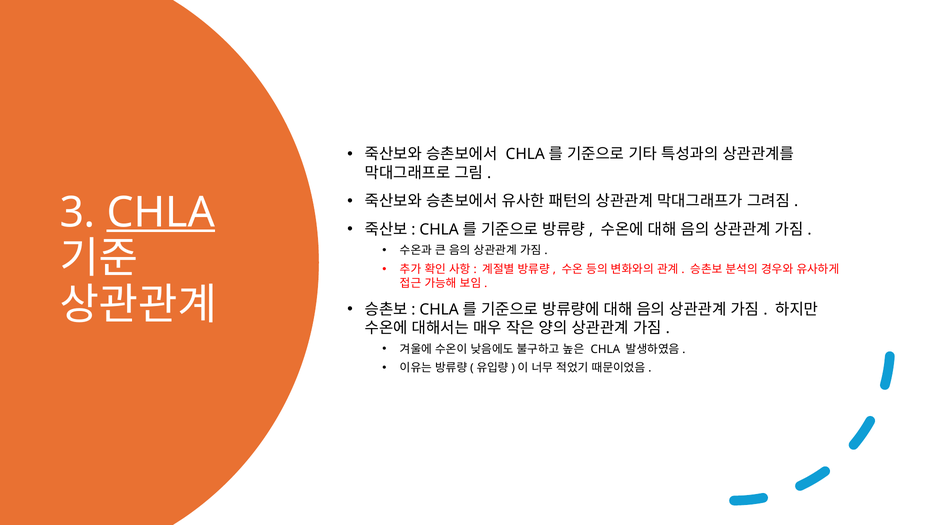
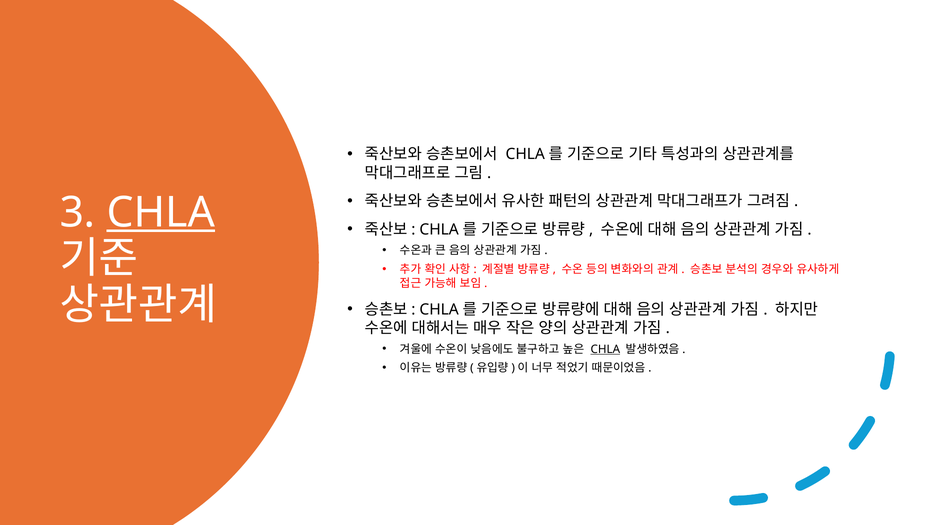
CHLA at (605, 349) underline: none -> present
